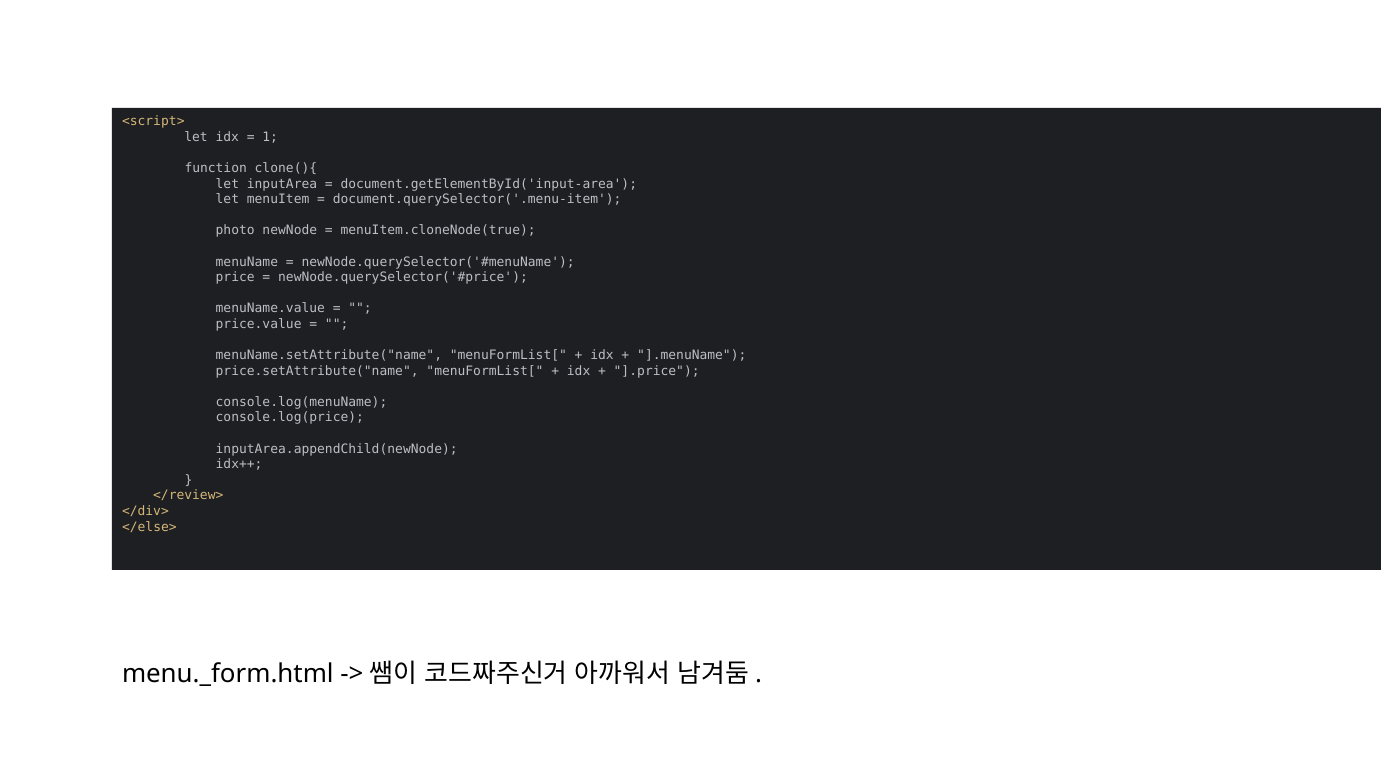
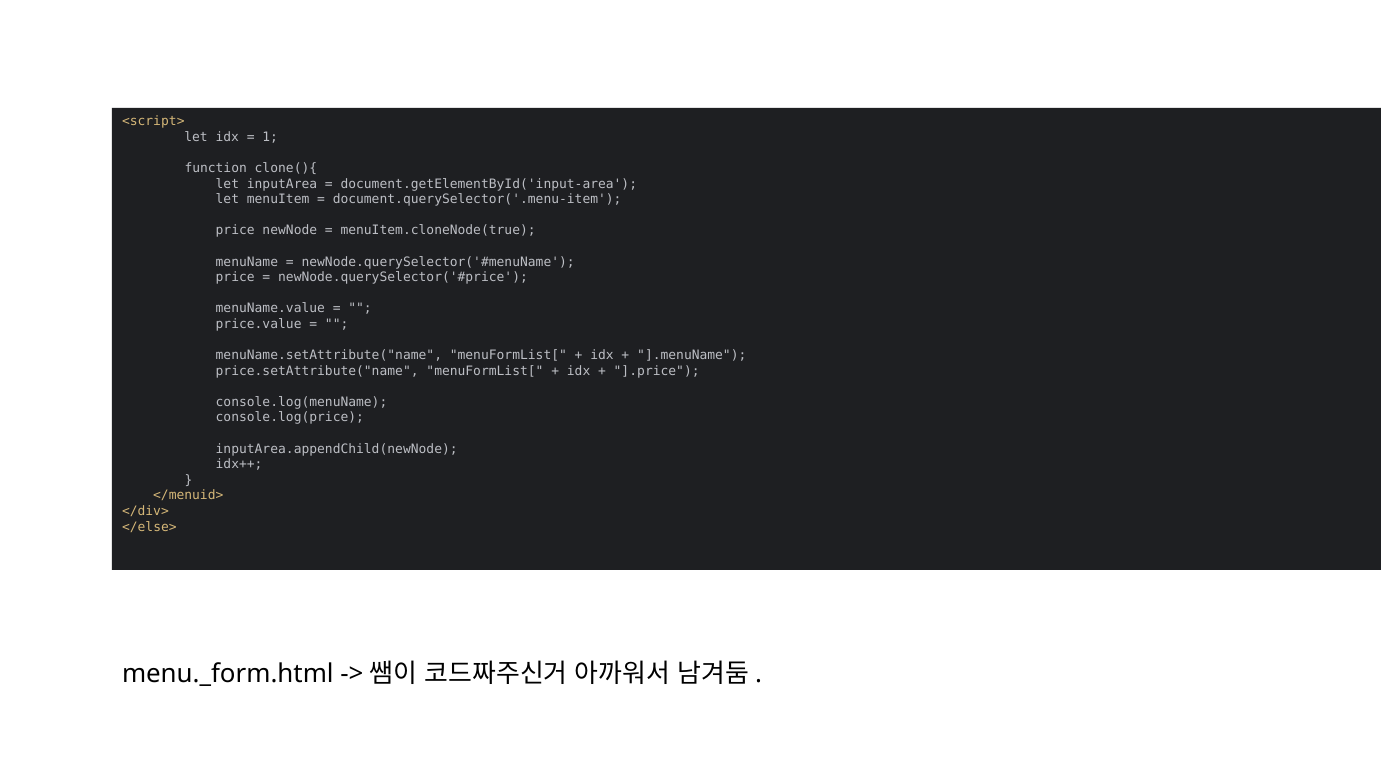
photo at (235, 231): photo -> price
</review>: </review> -> </menuid>
